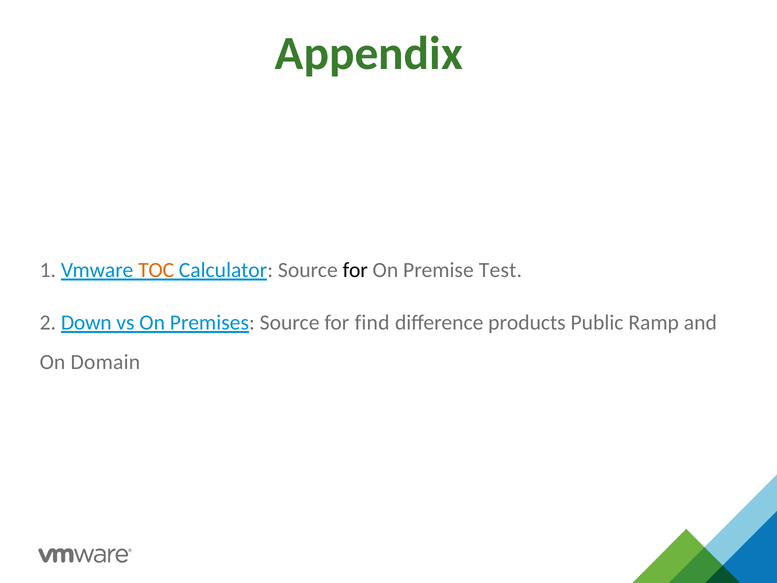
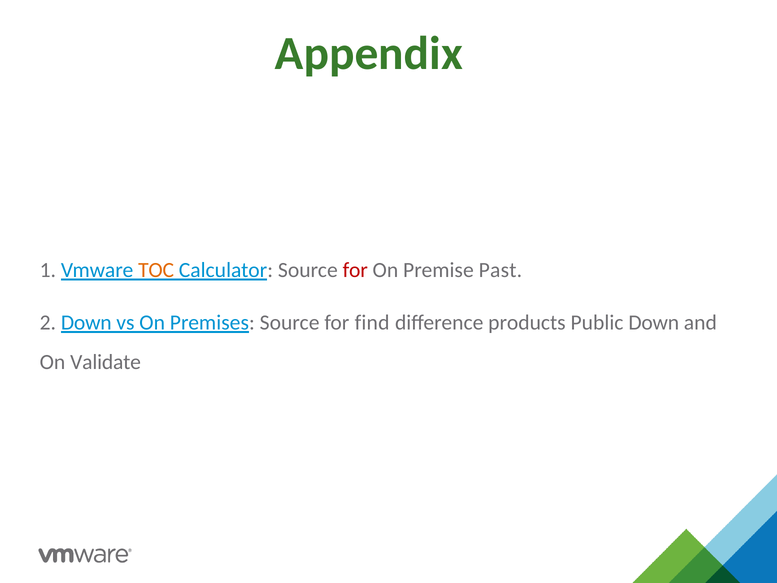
for at (355, 270) colour: black -> red
Test: Test -> Past
Public Ramp: Ramp -> Down
Domain: Domain -> Validate
